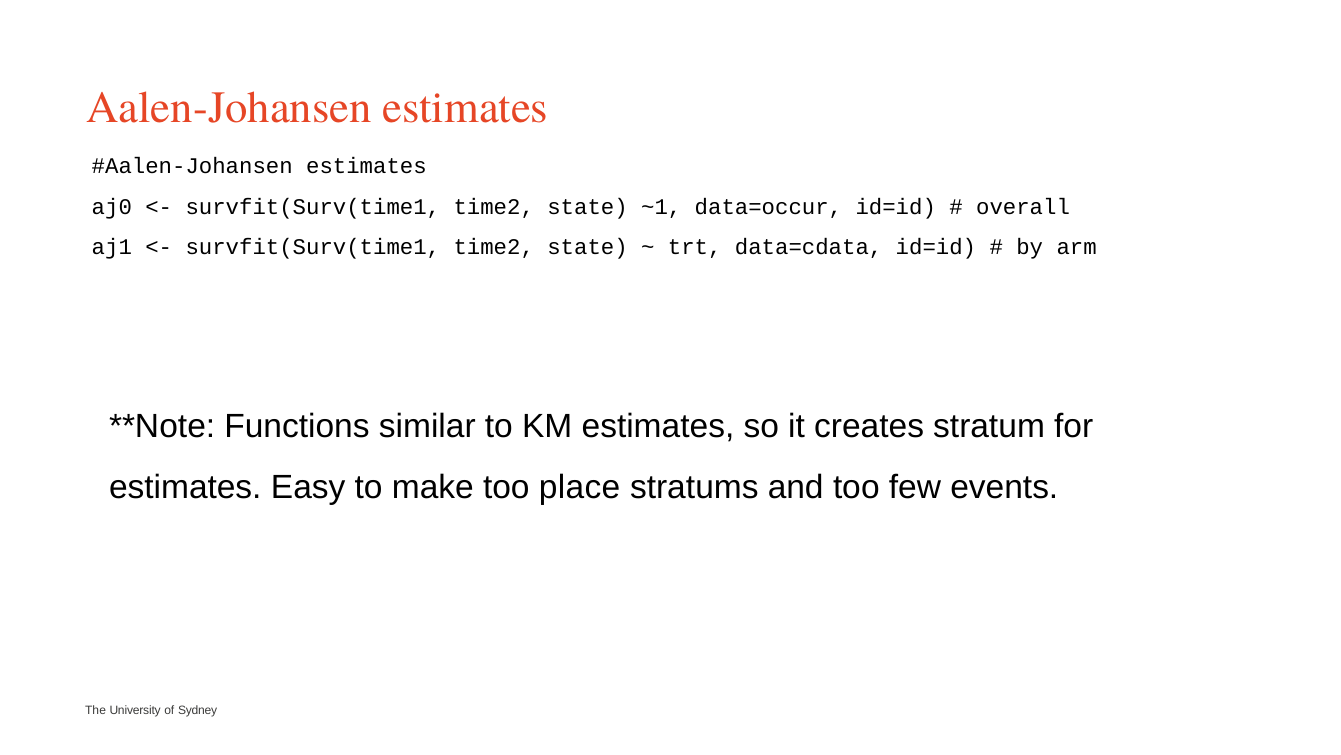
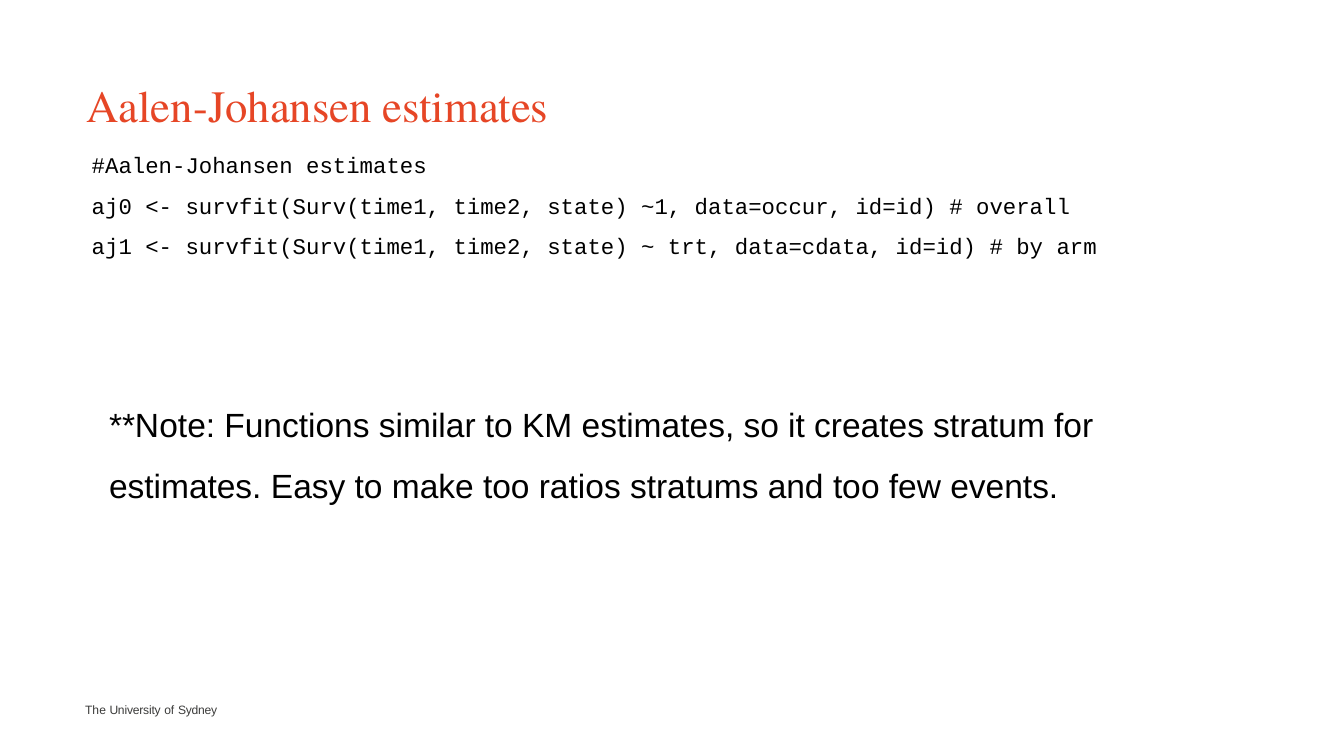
place: place -> ratios
